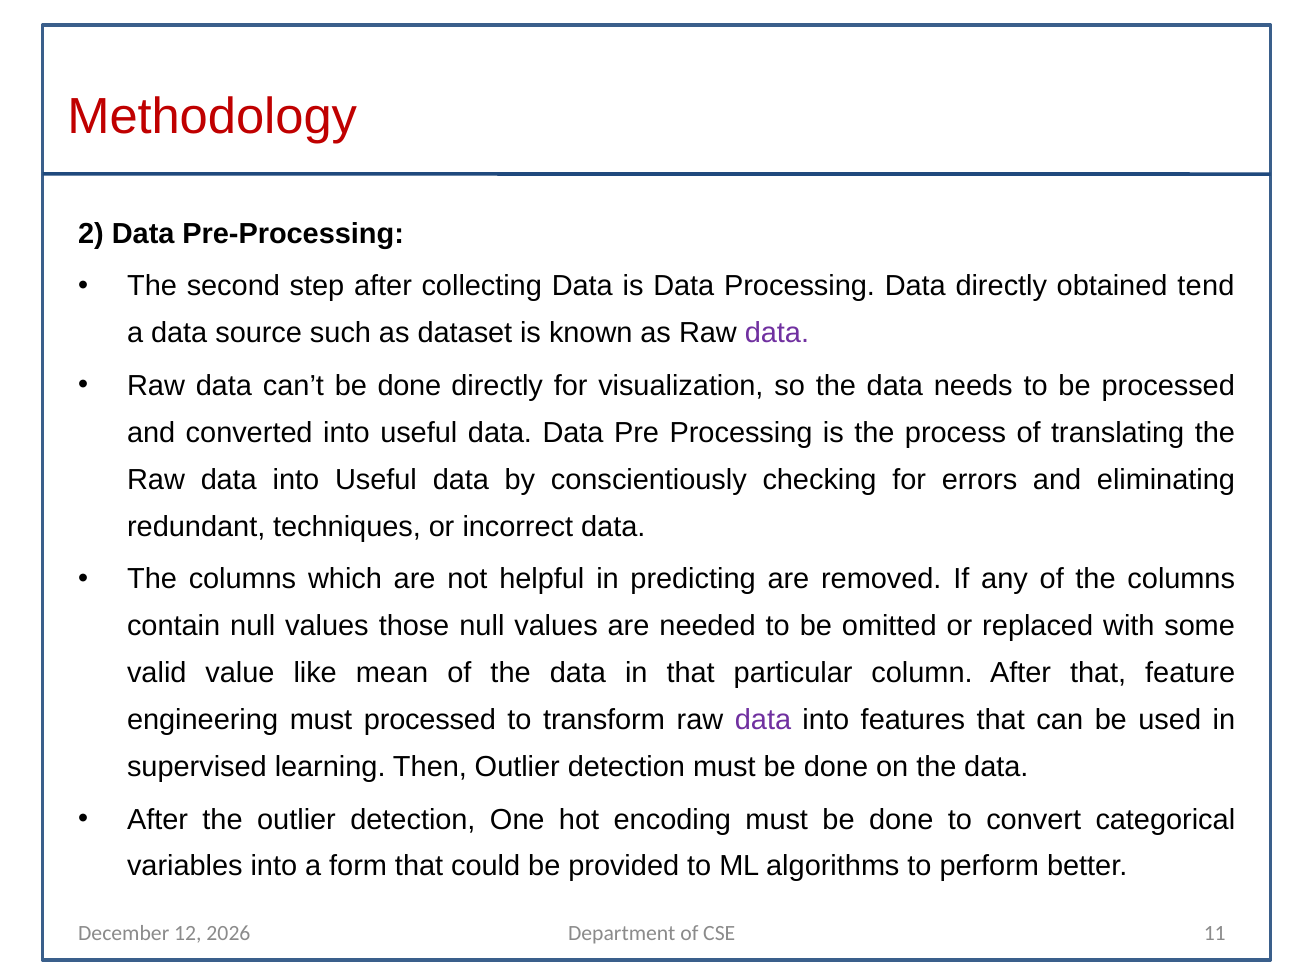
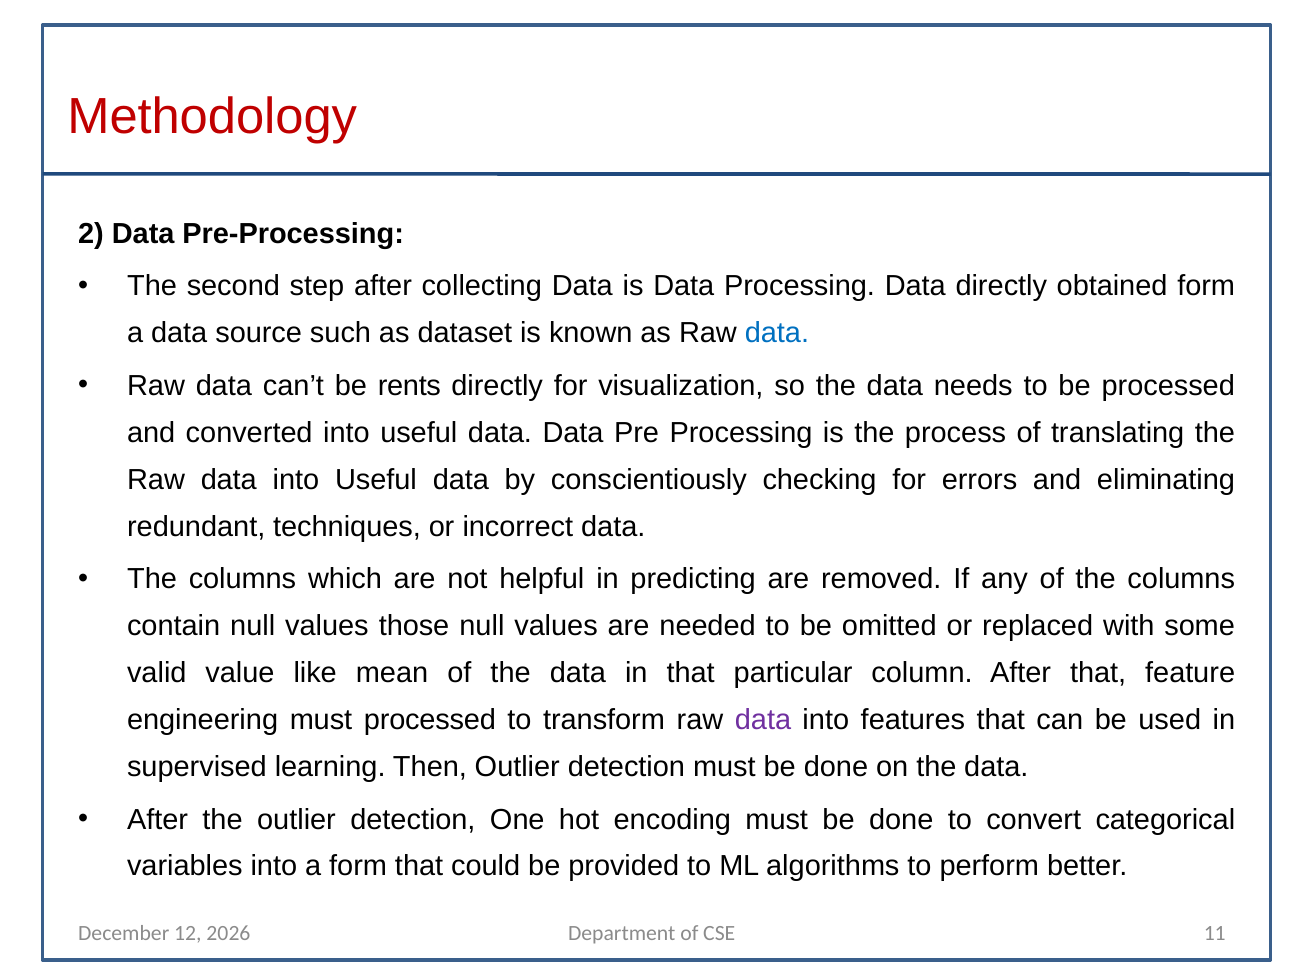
obtained tend: tend -> form
data at (777, 333) colour: purple -> blue
can’t be done: done -> rents
